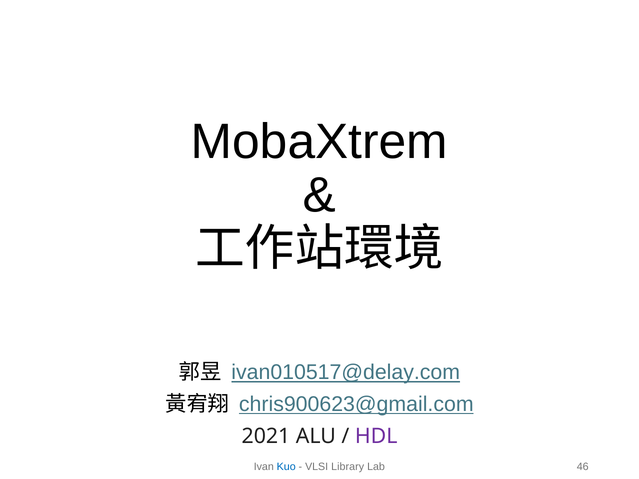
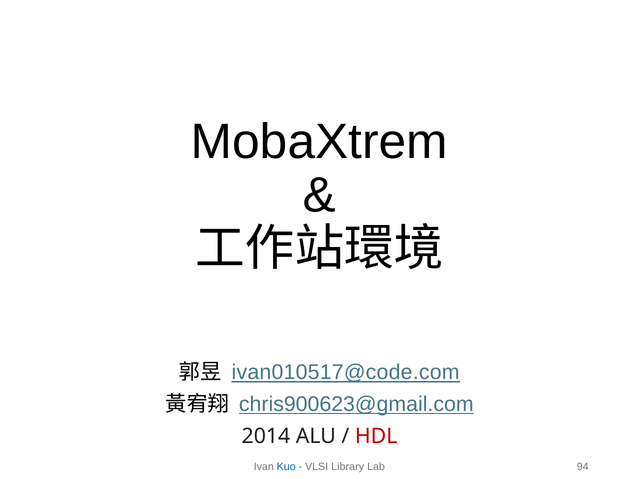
ivan010517@delay.com: ivan010517@delay.com -> ivan010517@code.com
2021: 2021 -> 2014
HDL colour: purple -> red
46: 46 -> 94
